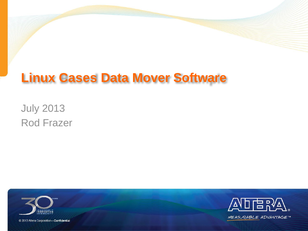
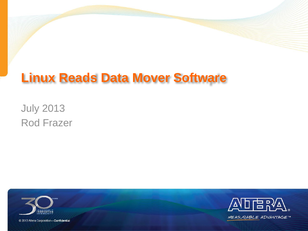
Cases: Cases -> Reads
